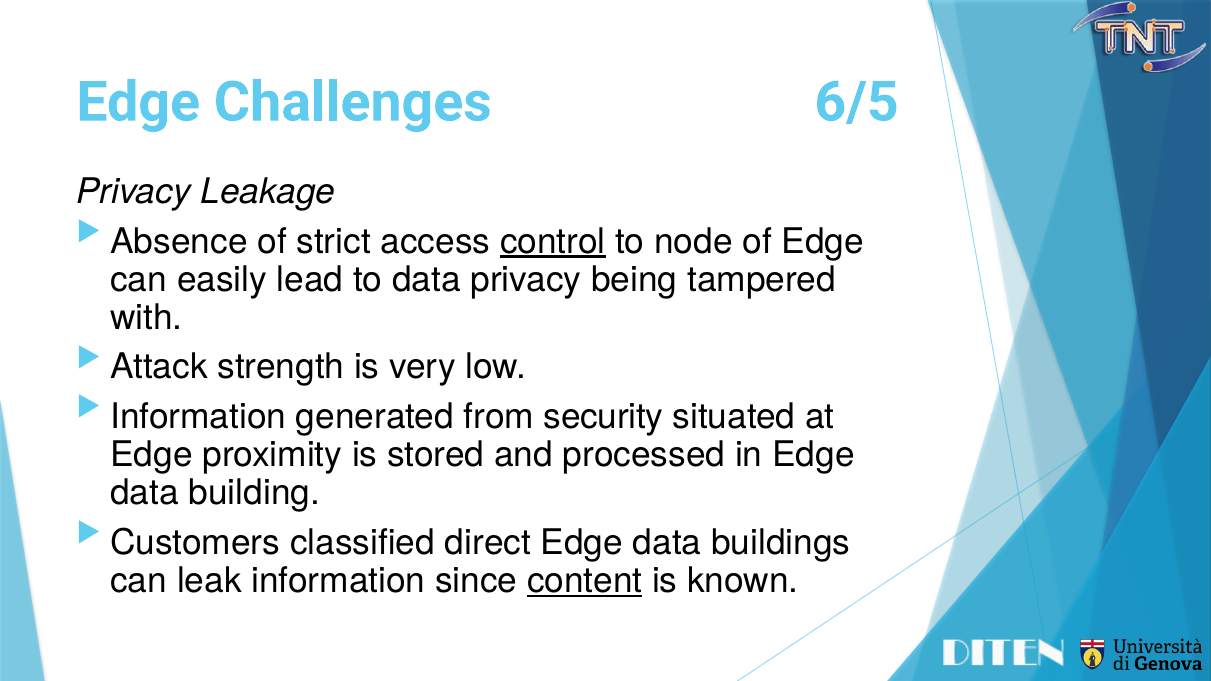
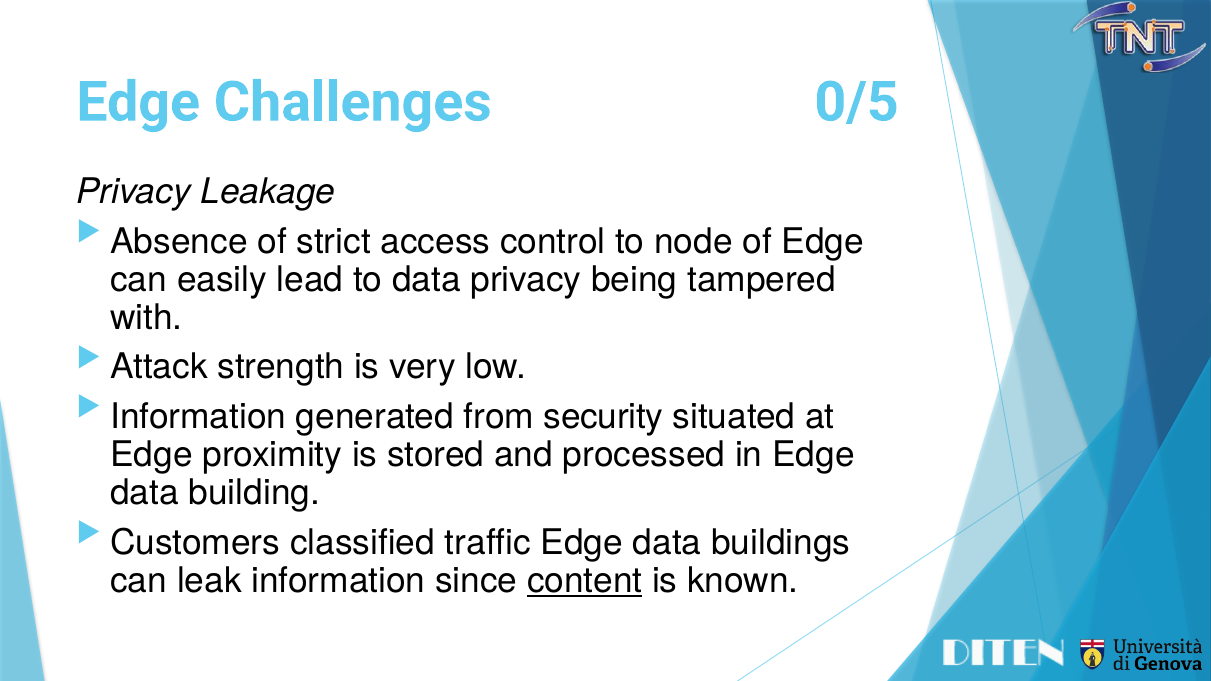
6/5: 6/5 -> 0/5
control underline: present -> none
direct: direct -> traffic
